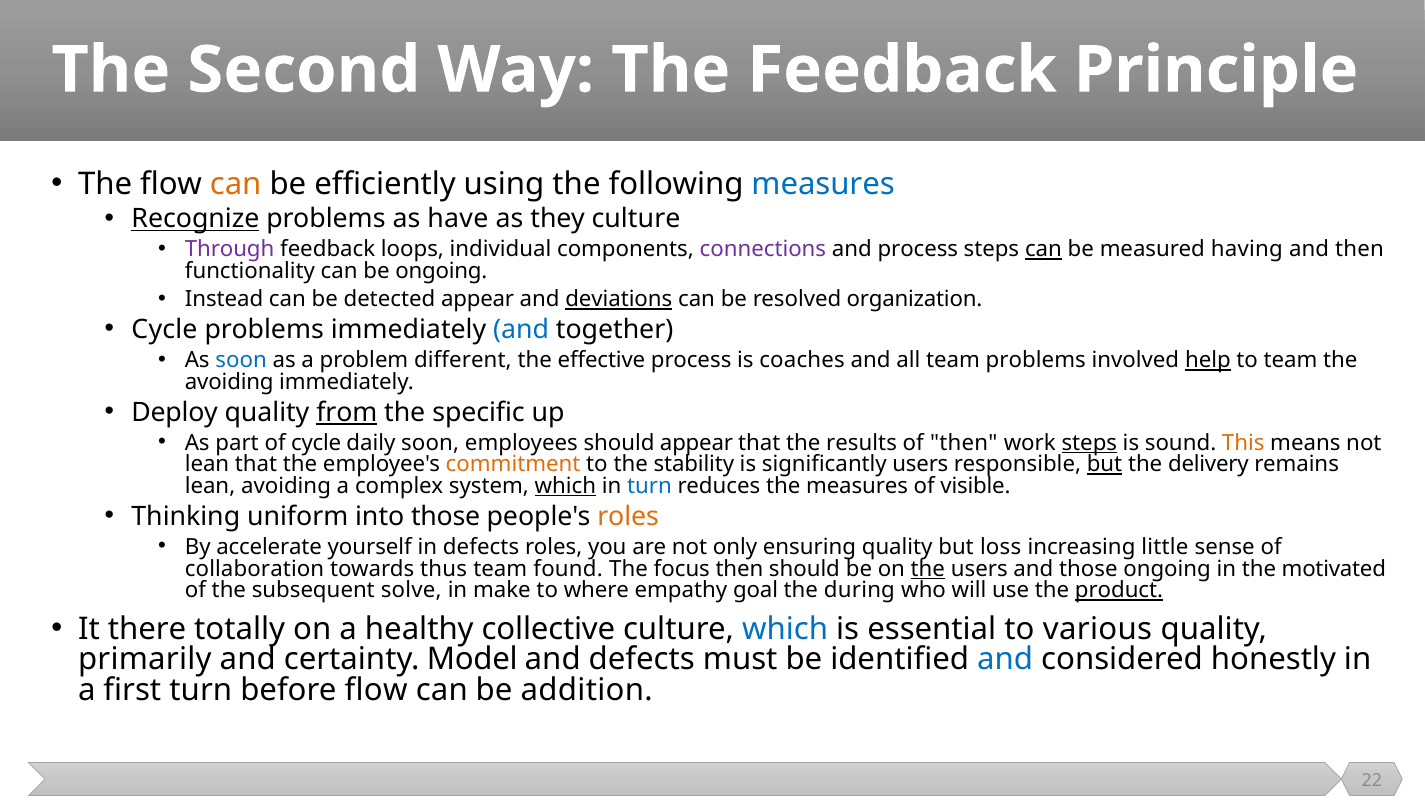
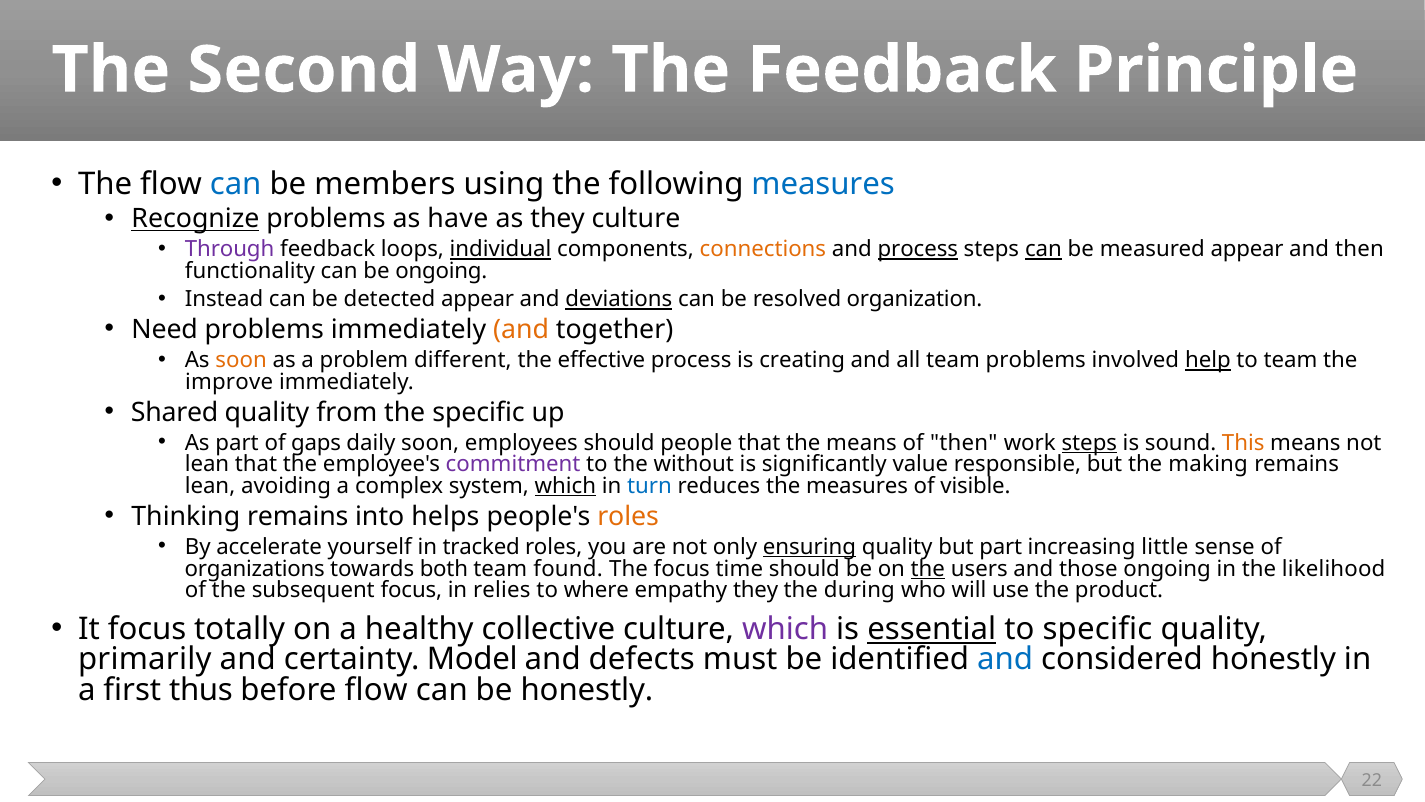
can at (236, 184) colour: orange -> blue
efficiently: efficiently -> members
individual underline: none -> present
connections colour: purple -> orange
process at (918, 249) underline: none -> present
measured having: having -> appear
Cycle at (164, 329): Cycle -> Need
and at (521, 329) colour: blue -> orange
soon at (241, 360) colour: blue -> orange
coaches: coaches -> creating
avoiding at (229, 382): avoiding -> improve
Deploy: Deploy -> Shared
from underline: present -> none
of cycle: cycle -> gaps
should appear: appear -> people
the results: results -> means
commitment colour: orange -> purple
stability: stability -> without
significantly users: users -> value
but at (1105, 464) underline: present -> none
delivery: delivery -> making
Thinking uniform: uniform -> remains
into those: those -> helps
in defects: defects -> tracked
ensuring underline: none -> present
but loss: loss -> part
collaboration: collaboration -> organizations
thus: thus -> both
focus then: then -> time
motivated: motivated -> likelihood
subsequent solve: solve -> focus
make: make -> relies
empathy goal: goal -> they
product underline: present -> none
It there: there -> focus
which at (785, 629) colour: blue -> purple
essential underline: none -> present
to various: various -> specific
first turn: turn -> thus
be addition: addition -> honestly
